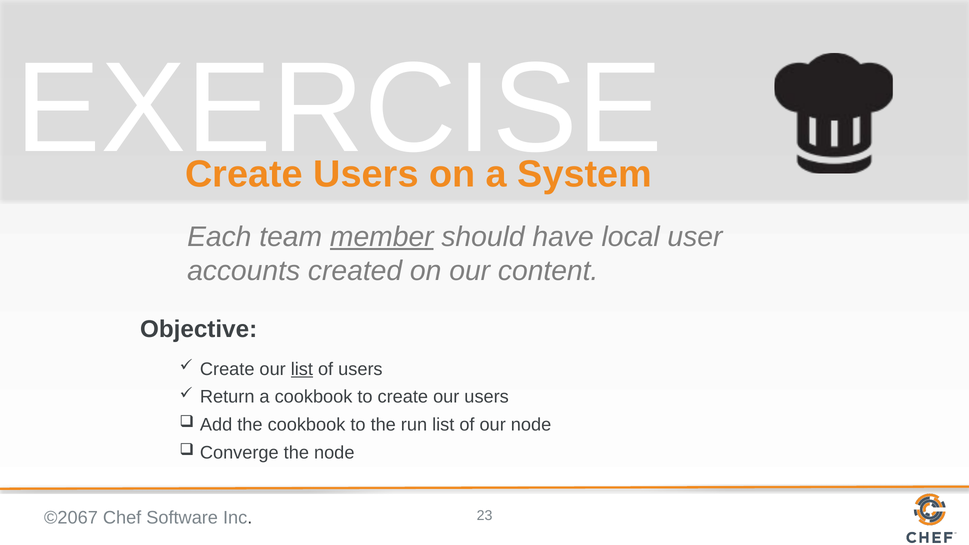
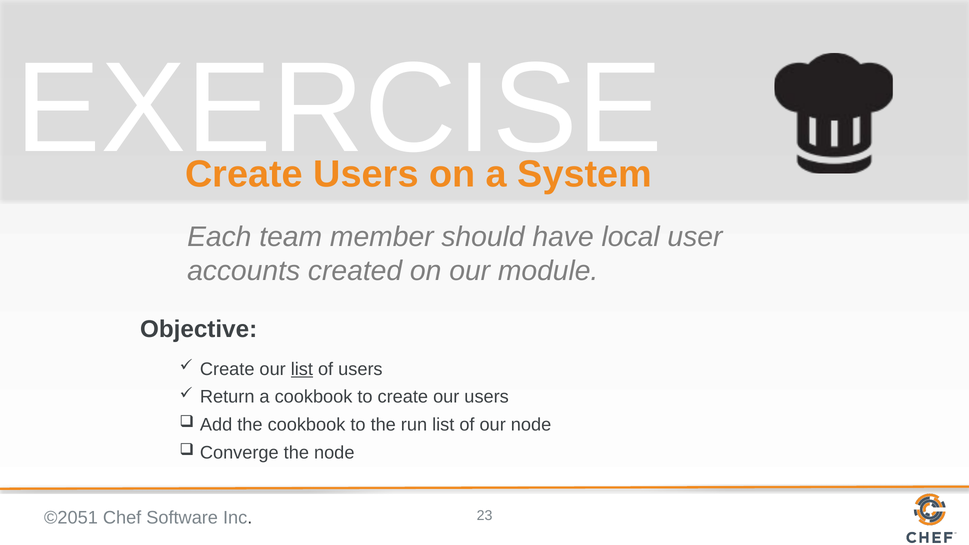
member underline: present -> none
content: content -> module
©2067: ©2067 -> ©2051
